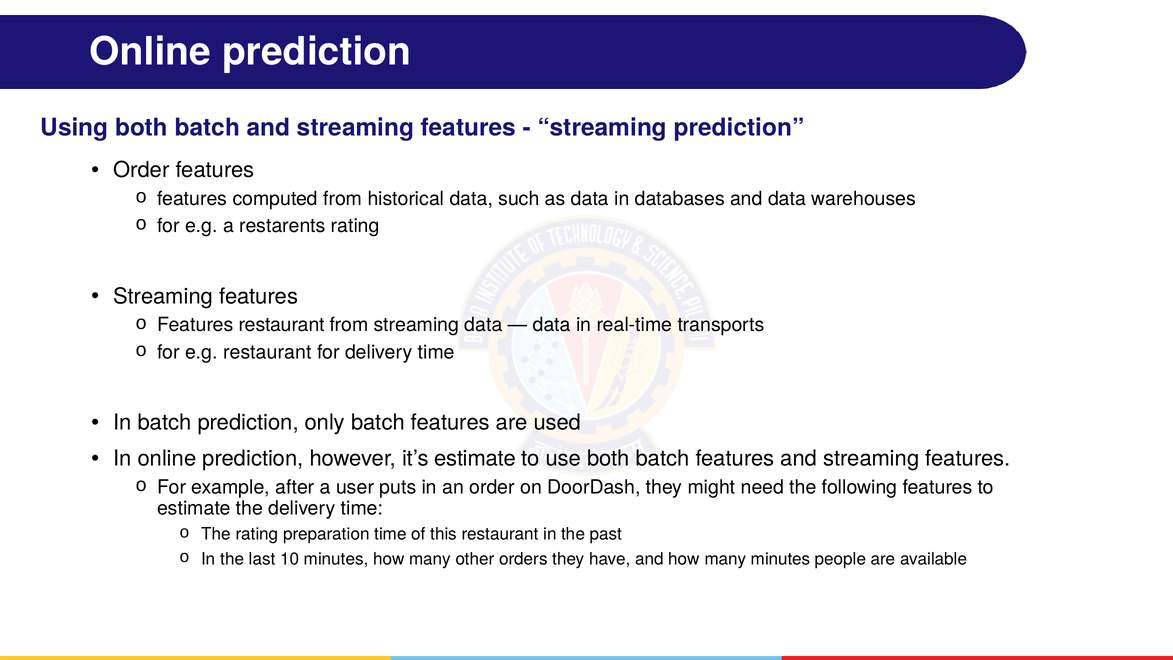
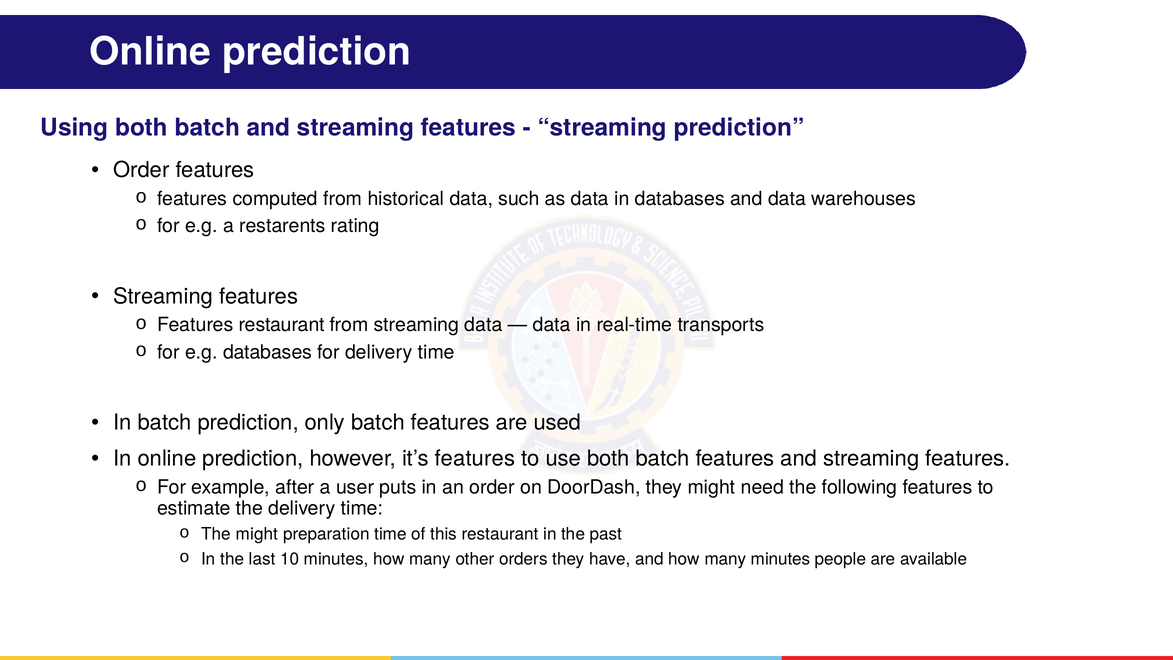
e.g restaurant: restaurant -> databases
it’s estimate: estimate -> features
The rating: rating -> might
